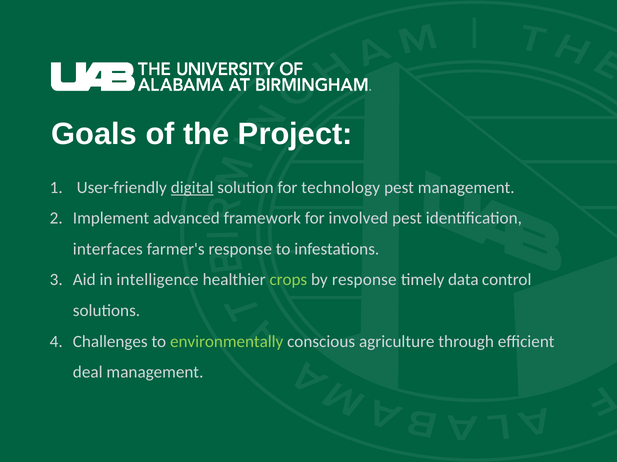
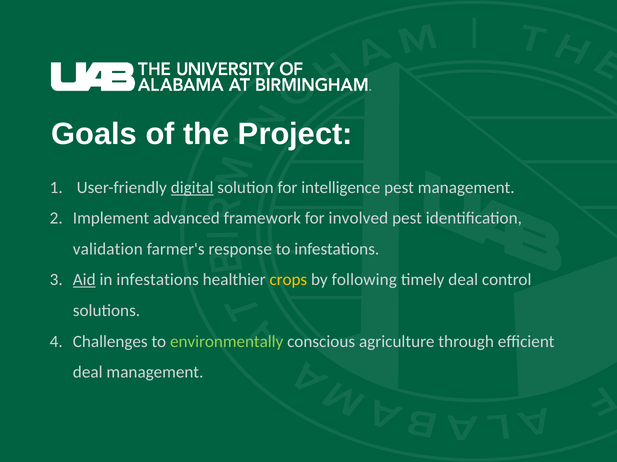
technology: technology -> intelligence
interfaces: interfaces -> validation
Aid underline: none -> present
in intelligence: intelligence -> infestations
crops colour: light green -> yellow
by response: response -> following
timely data: data -> deal
